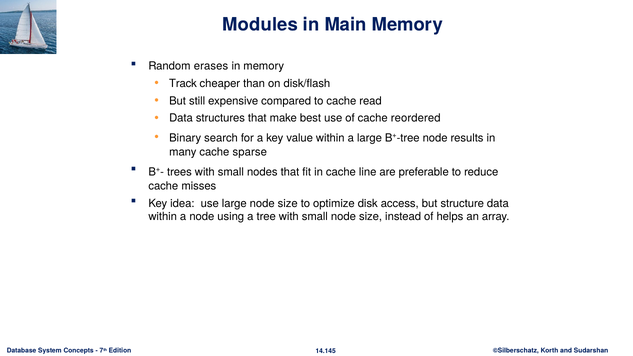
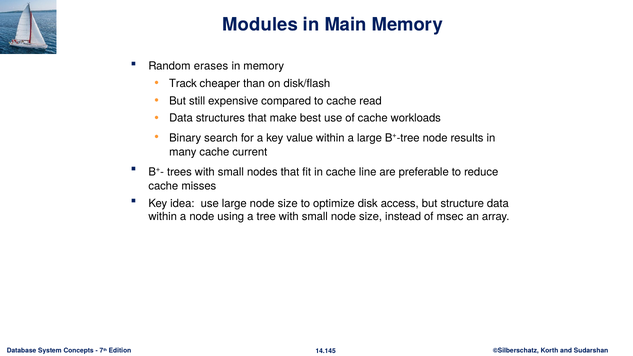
reordered: reordered -> workloads
sparse: sparse -> current
helps: helps -> msec
